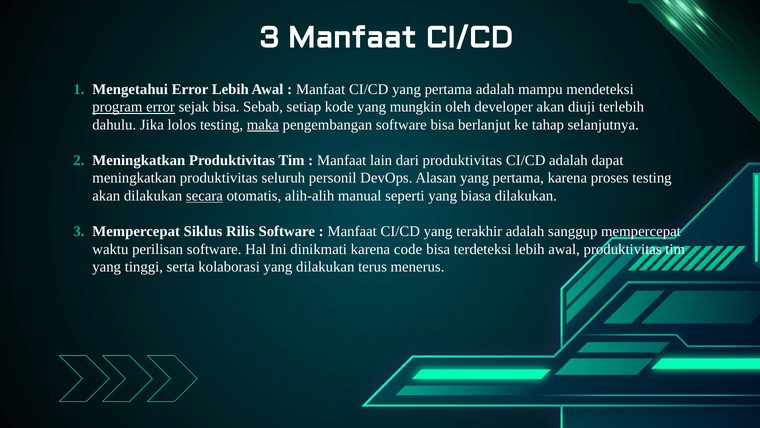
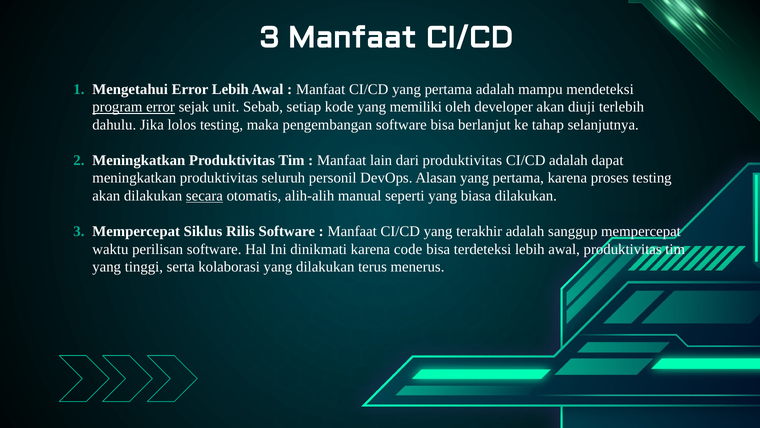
sejak bisa: bisa -> unit
mungkin: mungkin -> memiliki
maka underline: present -> none
